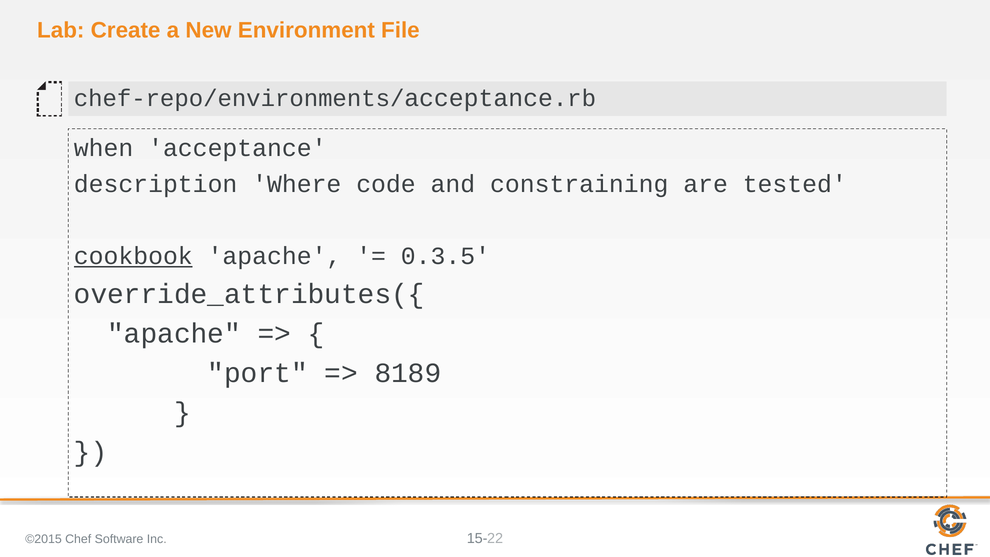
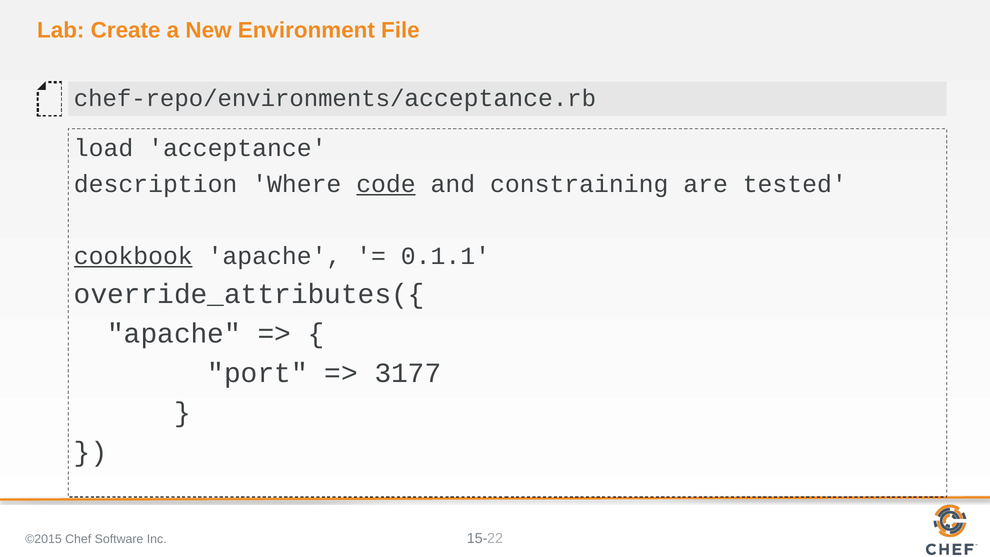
when: when -> load
code underline: none -> present
0.3.5: 0.3.5 -> 0.1.1
8189: 8189 -> 3177
